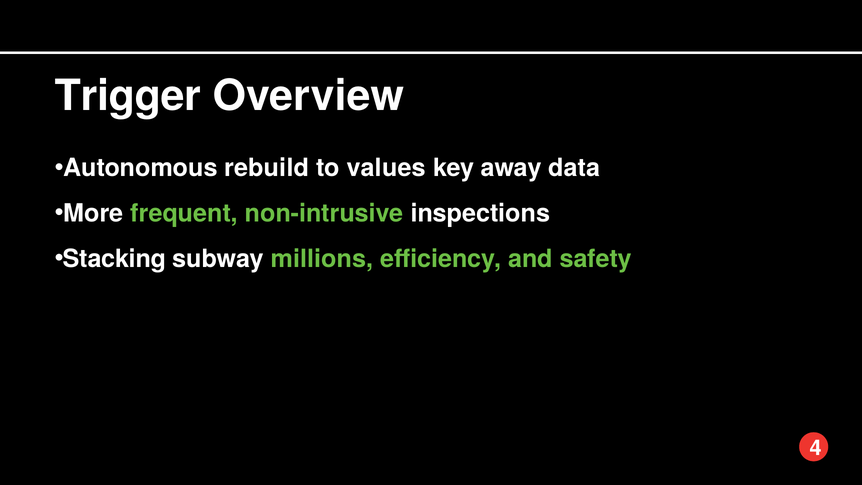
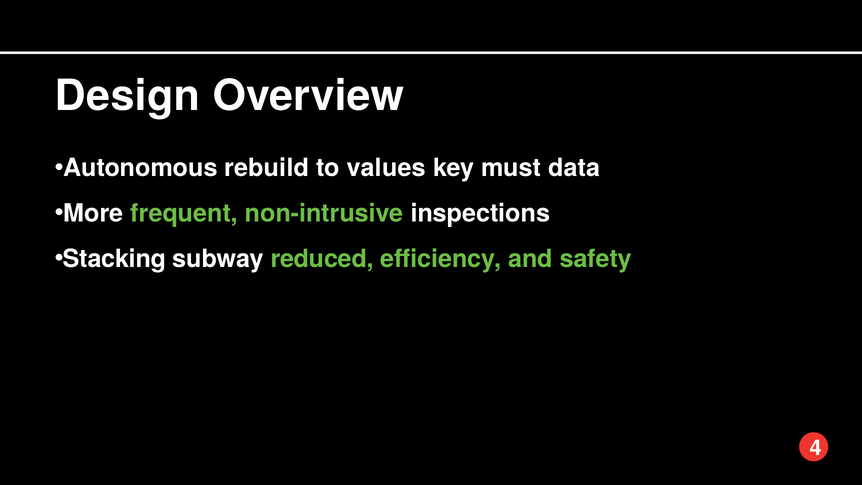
Trigger: Trigger -> Design
away: away -> must
millions: millions -> reduced
